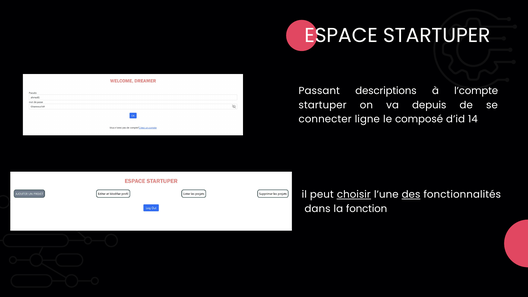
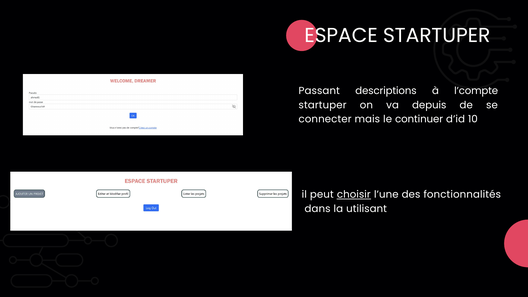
ligne: ligne -> mais
composé: composé -> continuer
14: 14 -> 10
des underline: present -> none
fonction: fonction -> utilisant
